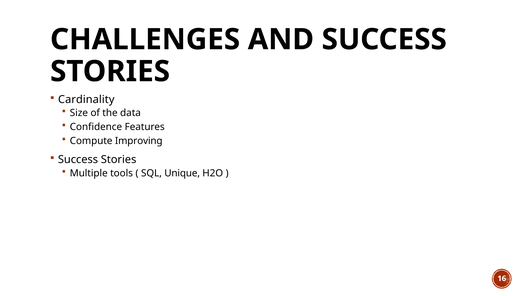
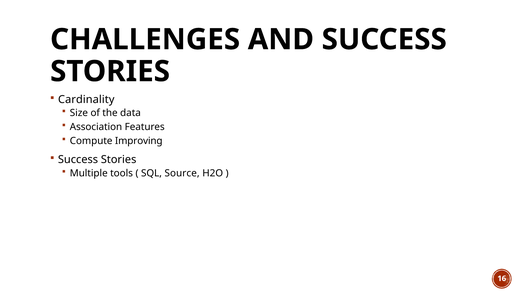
Confidence: Confidence -> Association
Unique: Unique -> Source
